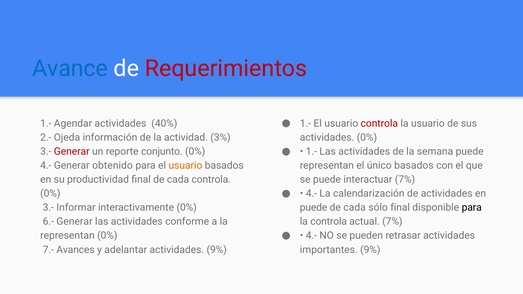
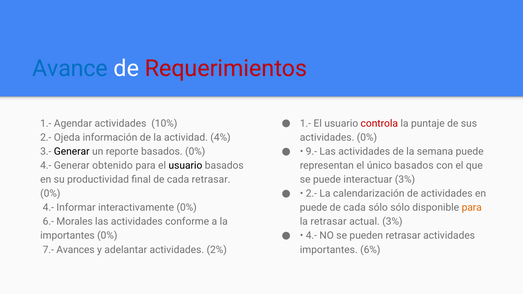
la usuario: usuario -> puntaje
40%: 40% -> 10%
3%: 3% -> 4%
1.- at (311, 152): 1.- -> 9.-
Generar at (72, 152) colour: red -> black
reporte conjunto: conjunto -> basados
usuario at (185, 166) colour: orange -> black
cada controla: controla -> retrasar
interactuar 7%: 7% -> 3%
4.- at (311, 194): 4.- -> 2.-
3.- at (48, 208): 3.- -> 4.-
sólo final: final -> sólo
para at (472, 208) colour: black -> orange
6.- Generar: Generar -> Morales
la controla: controla -> retrasar
actual 7%: 7% -> 3%
representan at (67, 236): representan -> importantes
actividades 9%: 9% -> 2%
importantes 9%: 9% -> 6%
